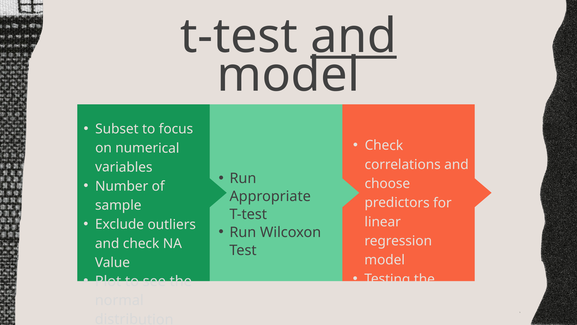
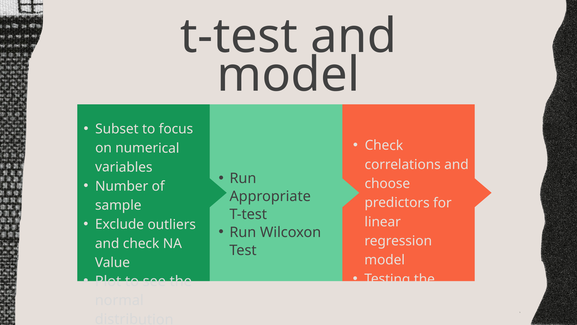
and at (354, 36) underline: present -> none
